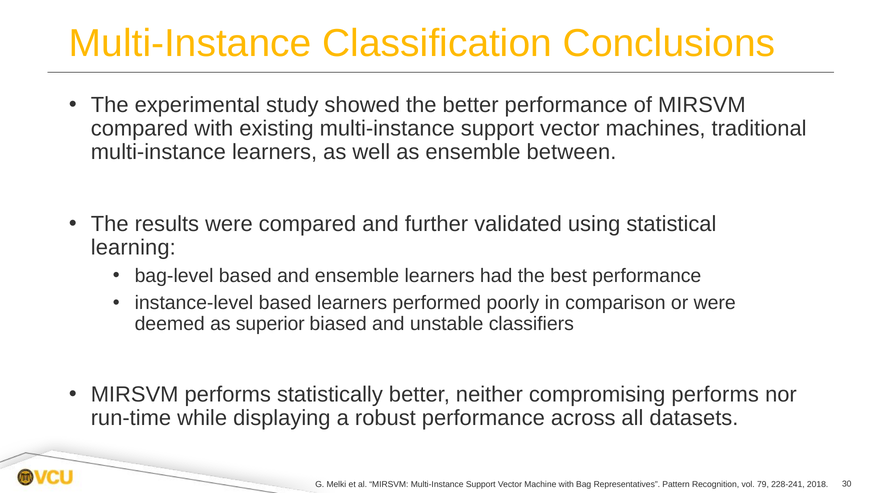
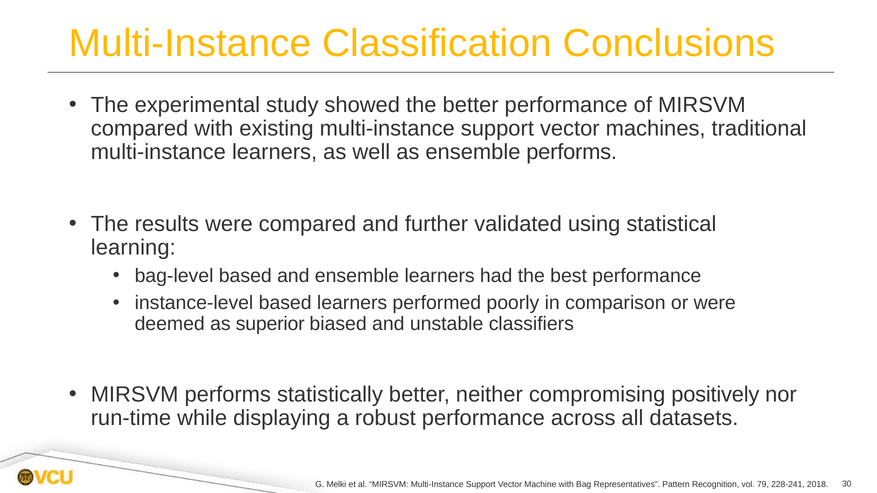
ensemble between: between -> performs
compromising performs: performs -> positively
